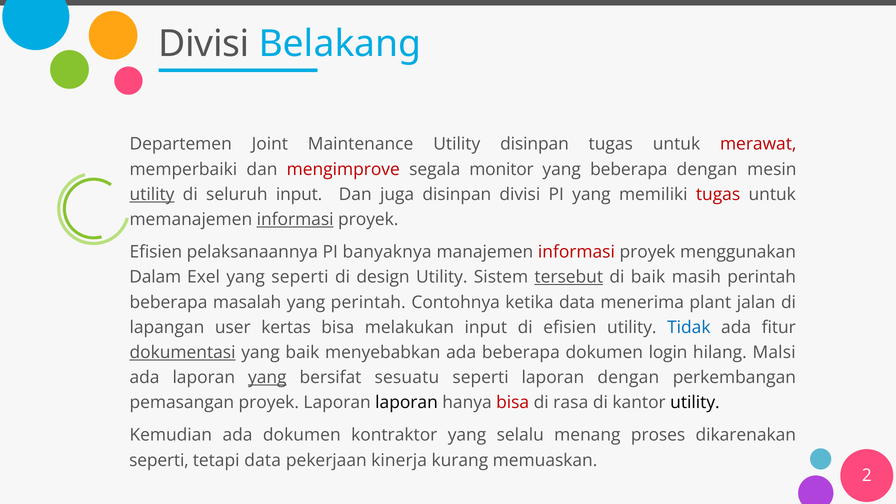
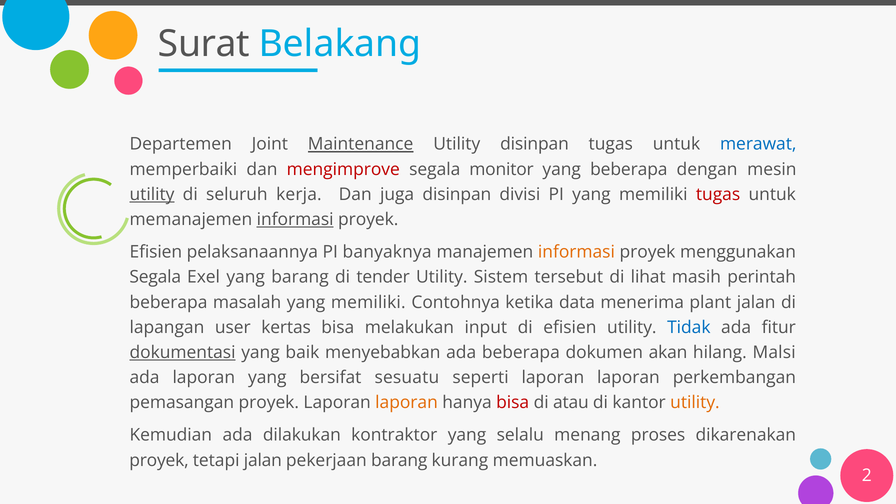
Divisi at (204, 44): Divisi -> Surat
Maintenance underline: none -> present
merawat colour: red -> blue
seluruh input: input -> kerja
informasi at (576, 252) colour: red -> orange
Dalam at (155, 277): Dalam -> Segala
yang seperti: seperti -> barang
design: design -> tender
tersebut underline: present -> none
di baik: baik -> lihat
masalah yang perintah: perintah -> memiliki
login: login -> akan
yang at (267, 378) underline: present -> none
seperti laporan dengan: dengan -> laporan
laporan at (407, 403) colour: black -> orange
rasa: rasa -> atau
utility at (695, 403) colour: black -> orange
ada dokumen: dokumen -> dilakukan
seperti at (159, 460): seperti -> proyek
tetapi data: data -> jalan
pekerjaan kinerja: kinerja -> barang
